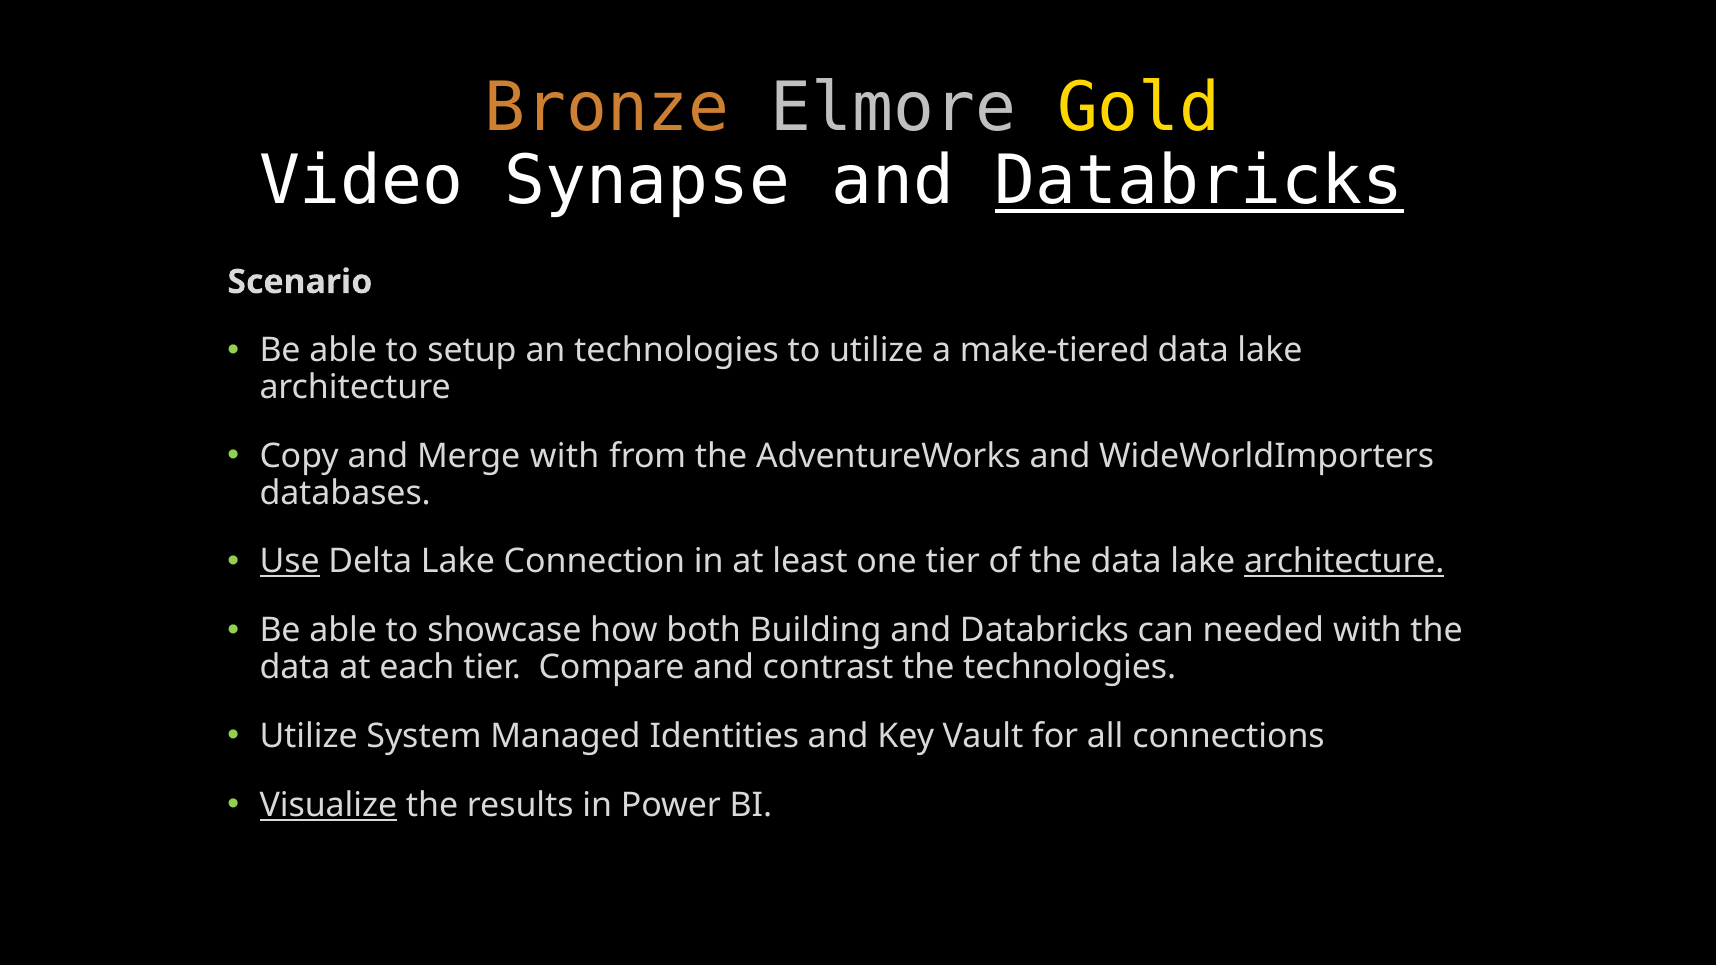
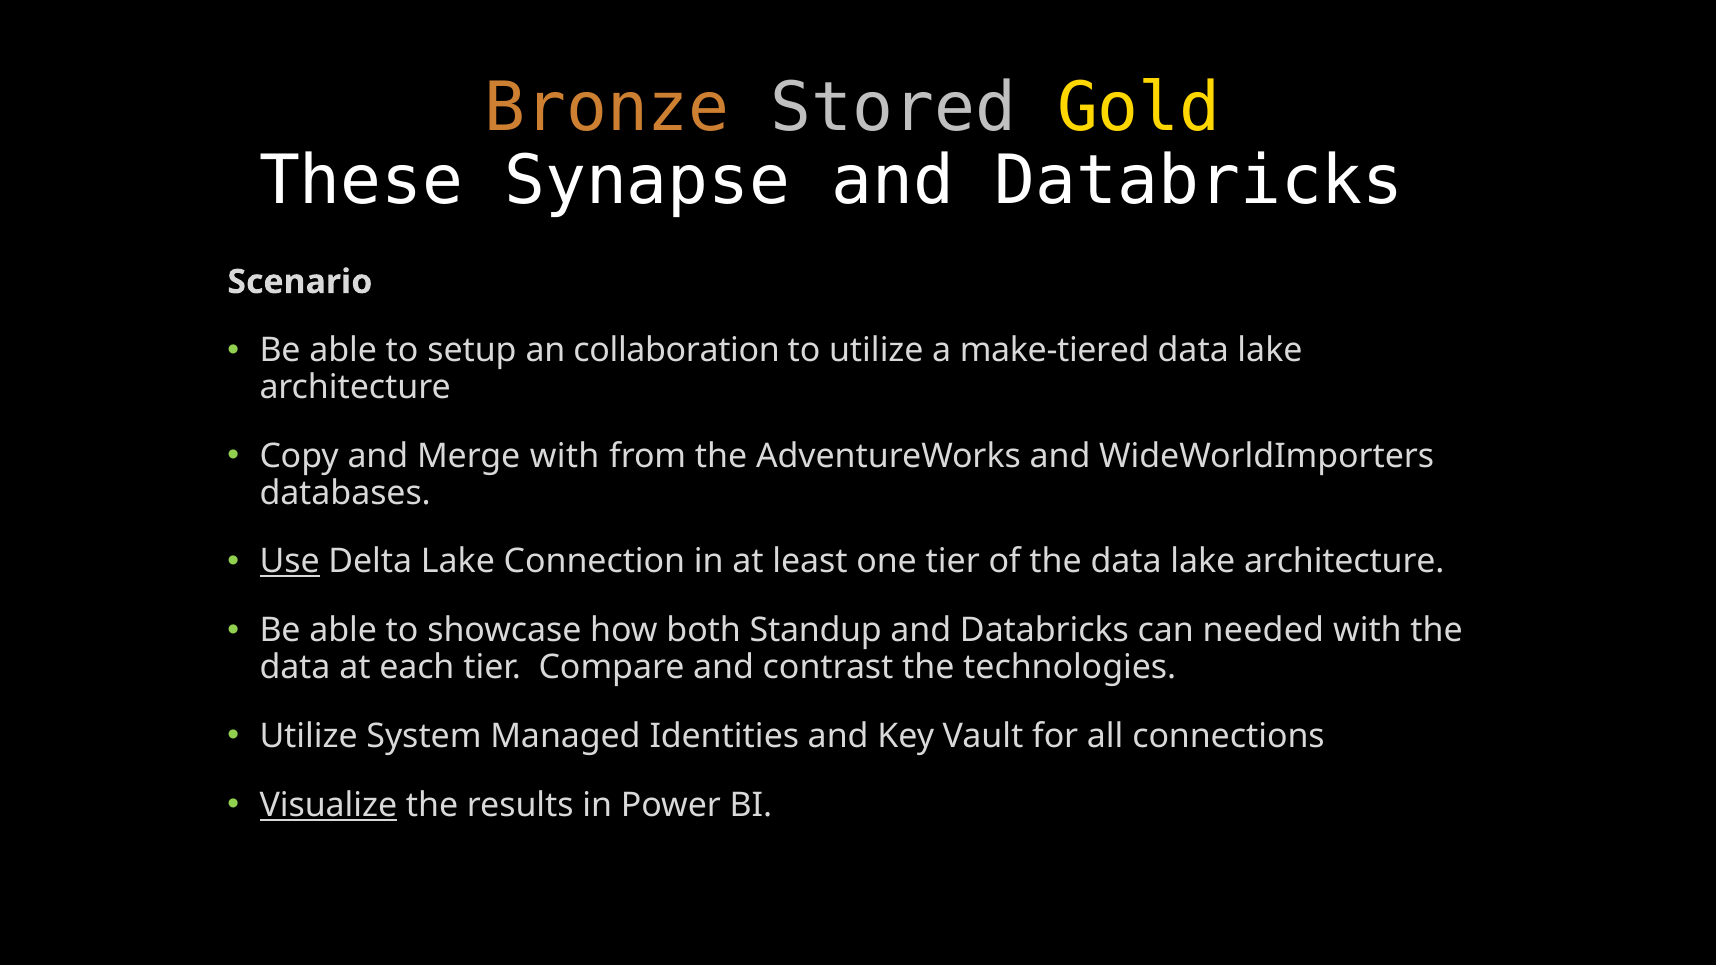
Elmore: Elmore -> Stored
Video: Video -> These
Databricks at (1199, 182) underline: present -> none
an technologies: technologies -> collaboration
architecture at (1344, 562) underline: present -> none
Building: Building -> Standup
